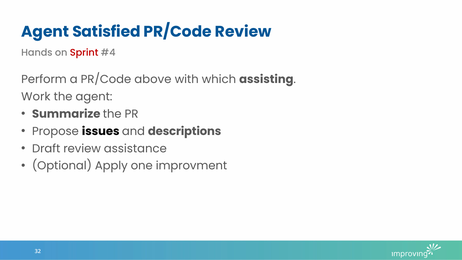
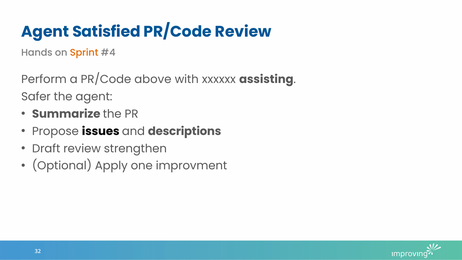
Sprint colour: red -> orange
which: which -> xxxxxx
Work: Work -> Safer
assistance: assistance -> strengthen
